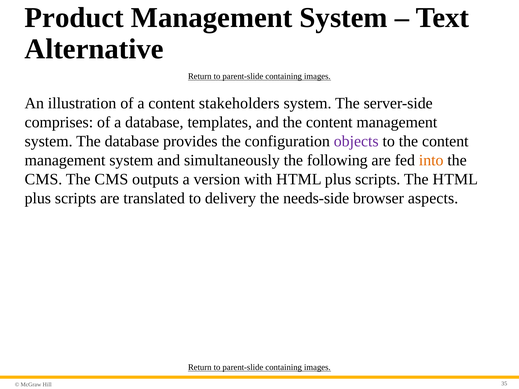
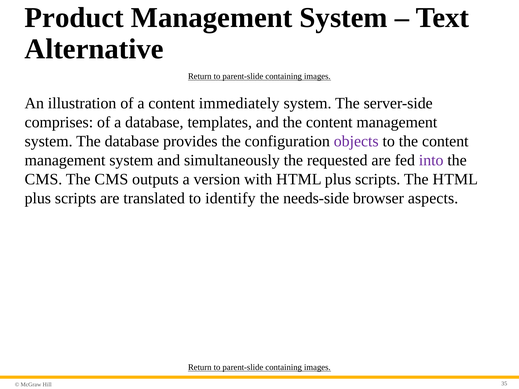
stakeholders: stakeholders -> immediately
following: following -> requested
into colour: orange -> purple
delivery: delivery -> identify
